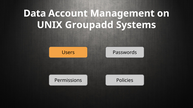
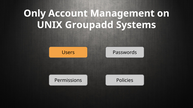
Data: Data -> Only
